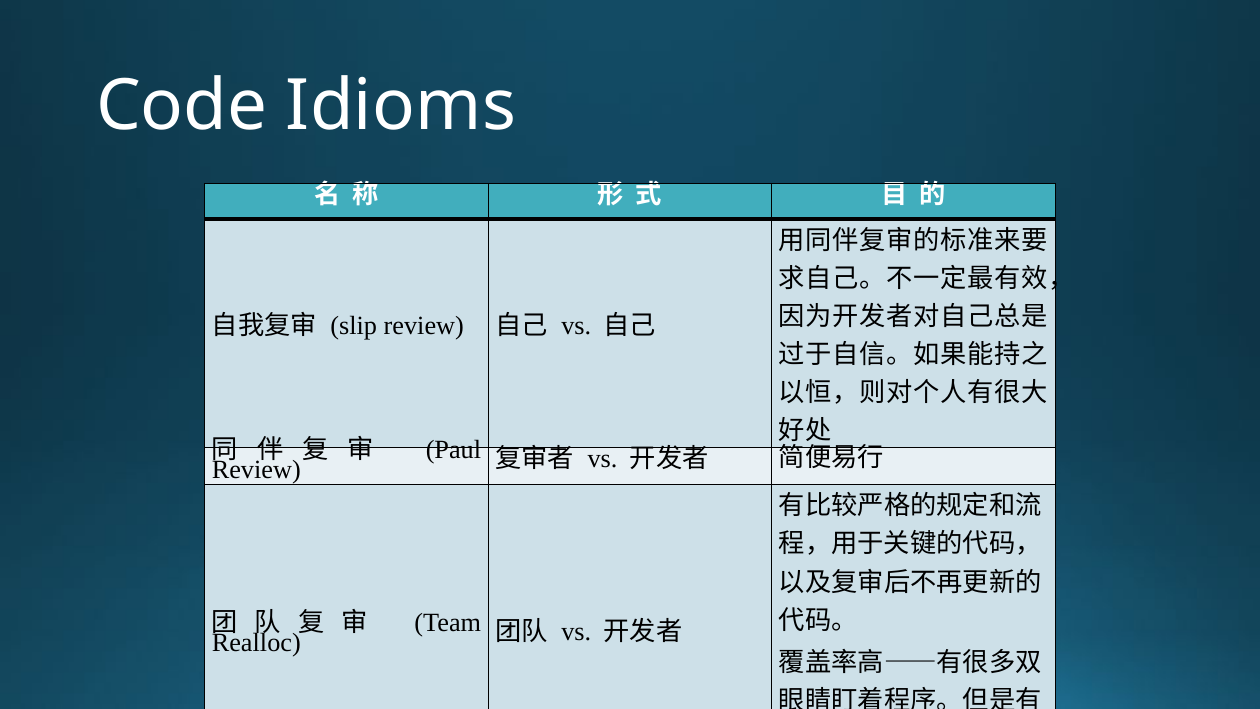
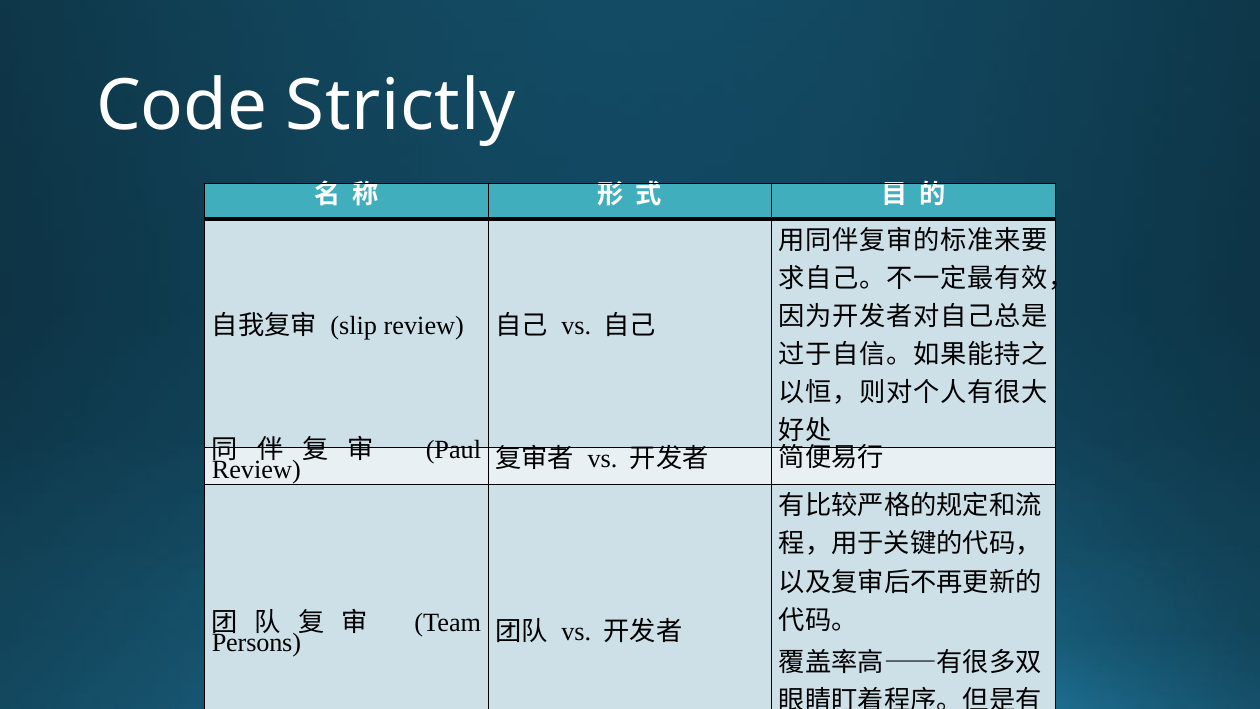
Idioms: Idioms -> Strictly
Realloc: Realloc -> Persons
